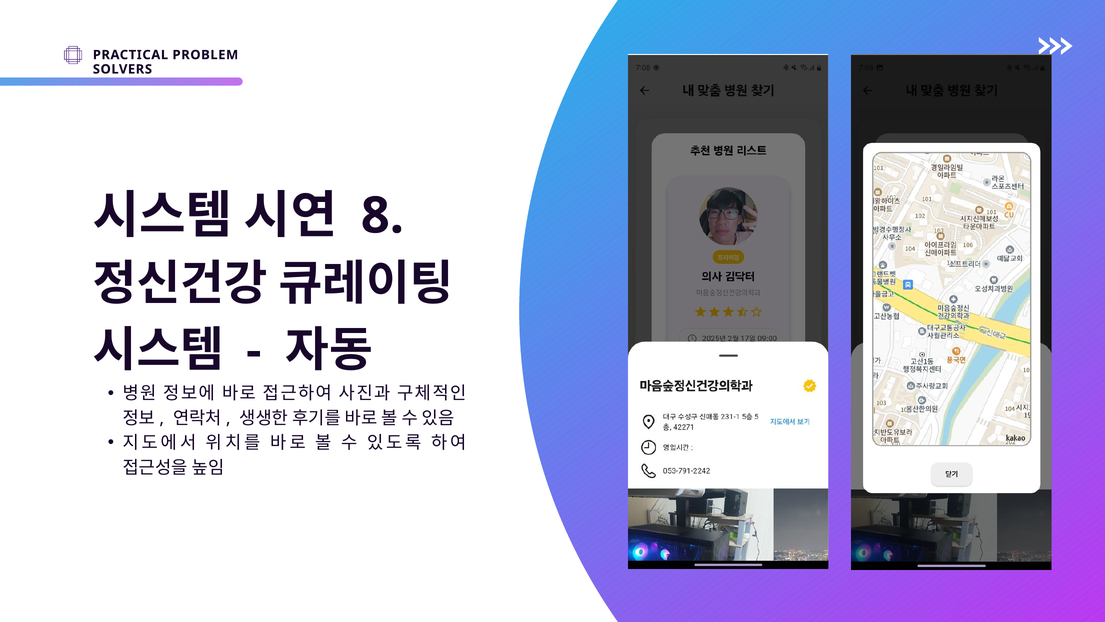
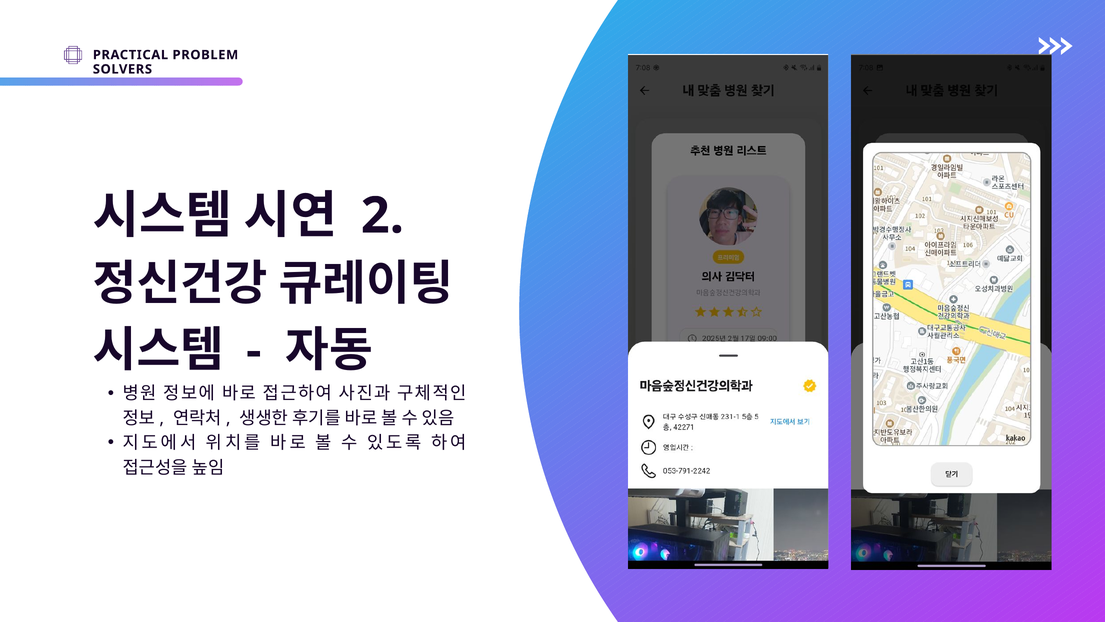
8: 8 -> 2
